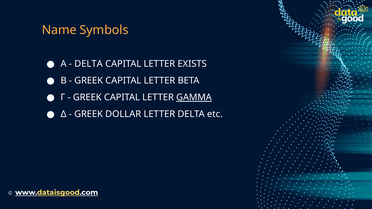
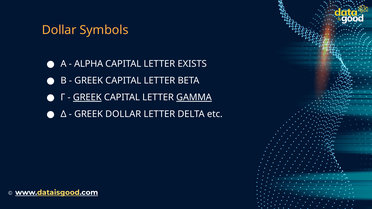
Name at (59, 30): Name -> Dollar
DELTA at (89, 64): DELTA -> ALPHA
GREEK at (87, 97) underline: none -> present
